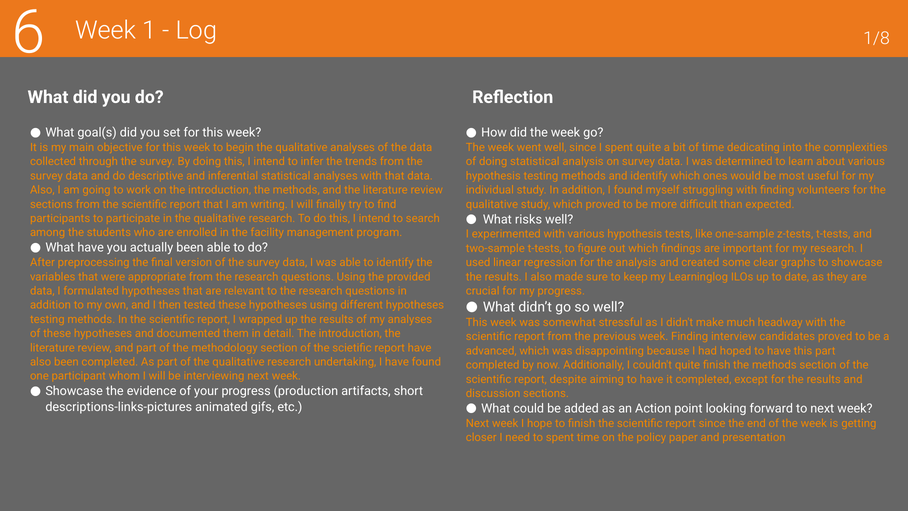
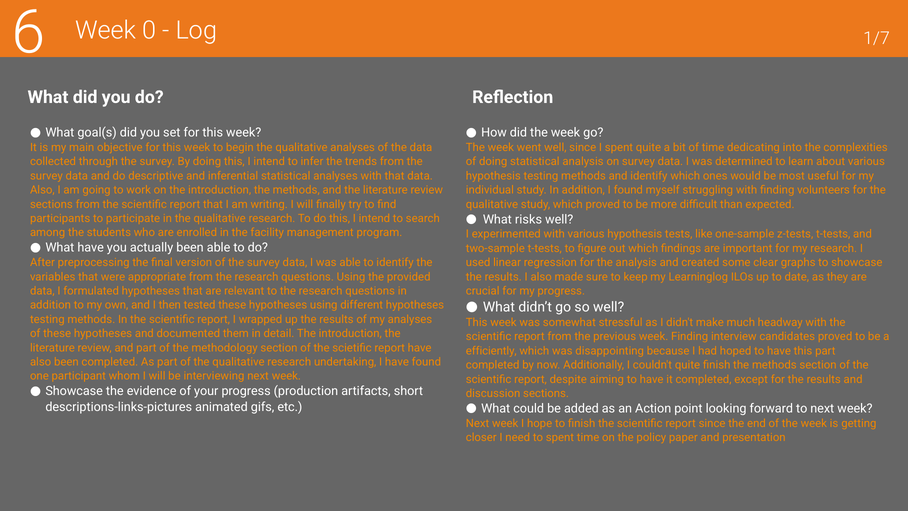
1: 1 -> 0
1/8: 1/8 -> 1/7
advanced: advanced -> efficiently
